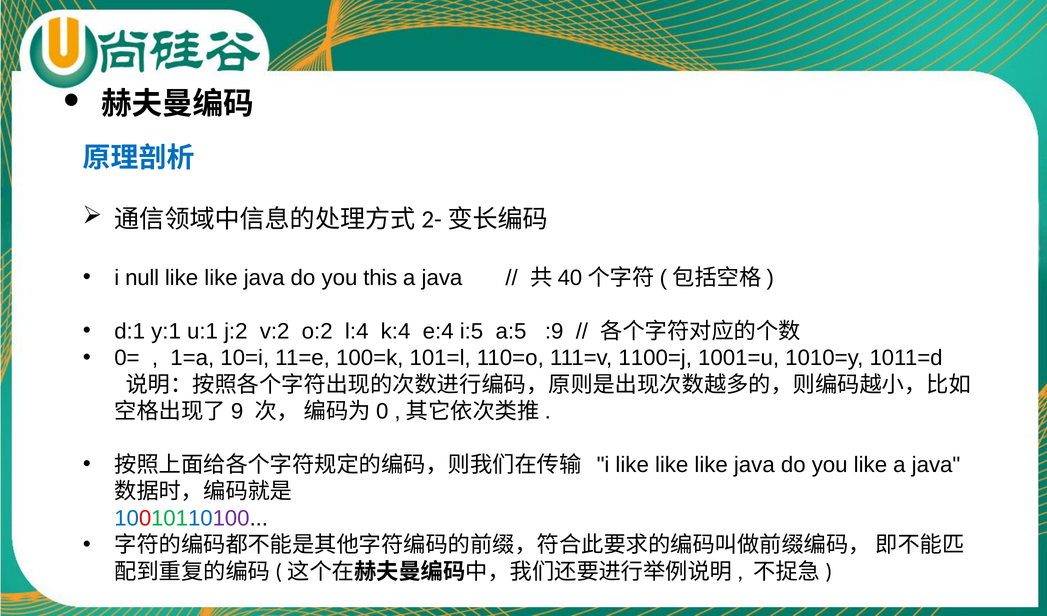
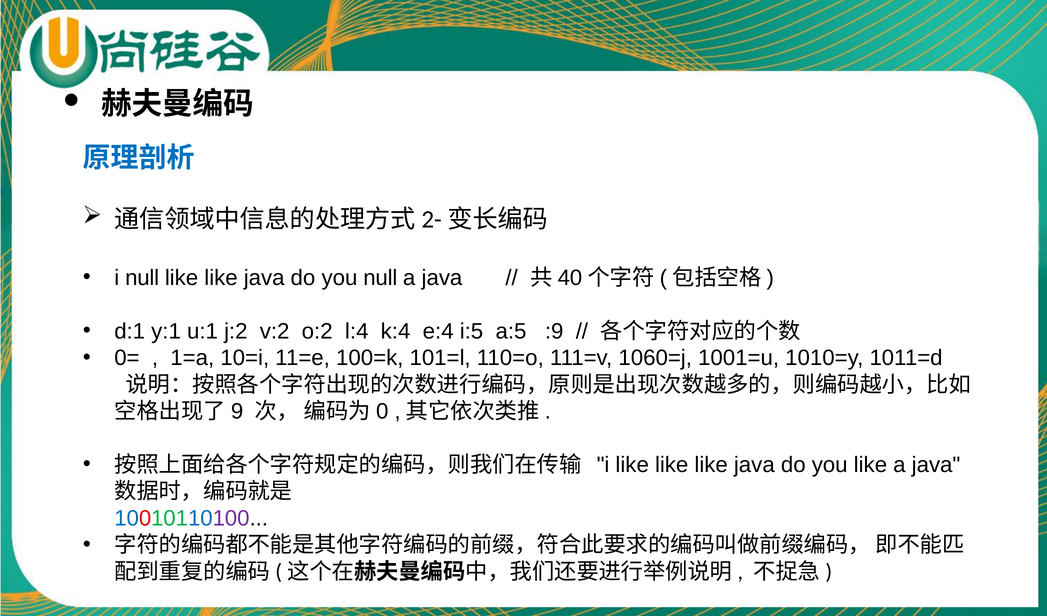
you this: this -> null
1100=j: 1100=j -> 1060=j
